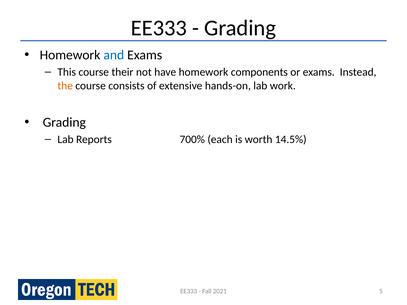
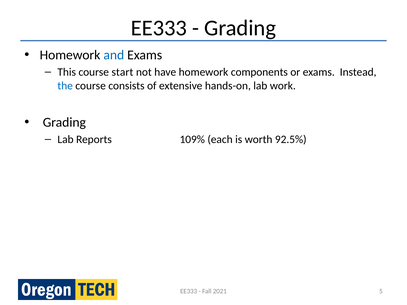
their: their -> start
the colour: orange -> blue
700%: 700% -> 109%
14.5%: 14.5% -> 92.5%
